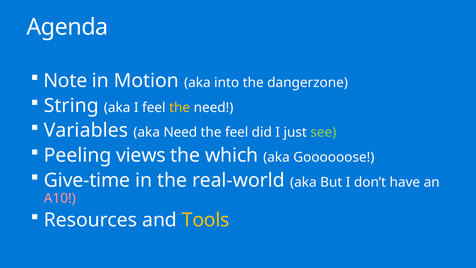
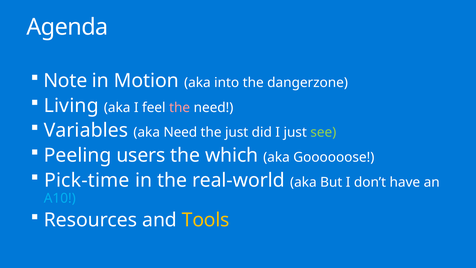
String: String -> Living
the at (180, 107) colour: yellow -> pink
the feel: feel -> just
views: views -> users
Give-time: Give-time -> Pick-time
A10 colour: pink -> light blue
